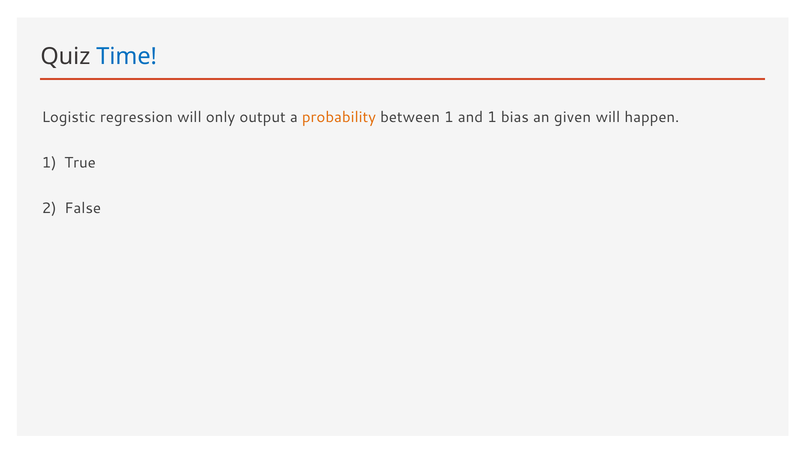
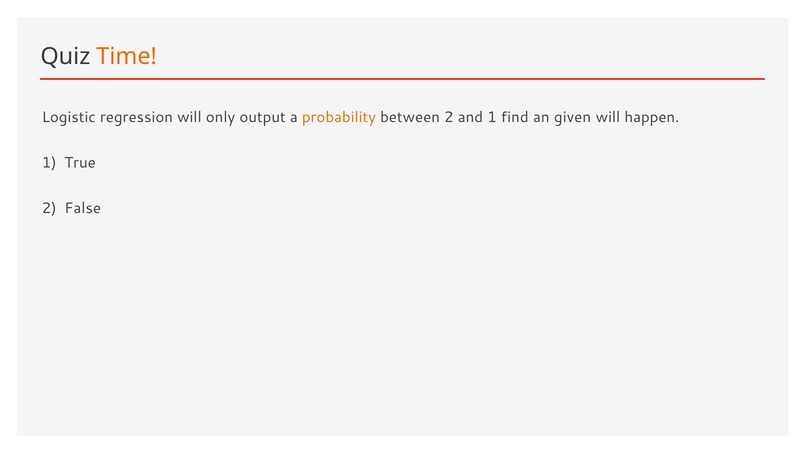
Time colour: blue -> orange
between 1: 1 -> 2
bias: bias -> find
